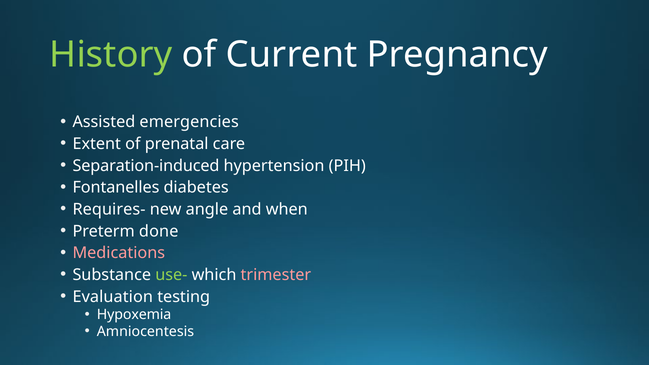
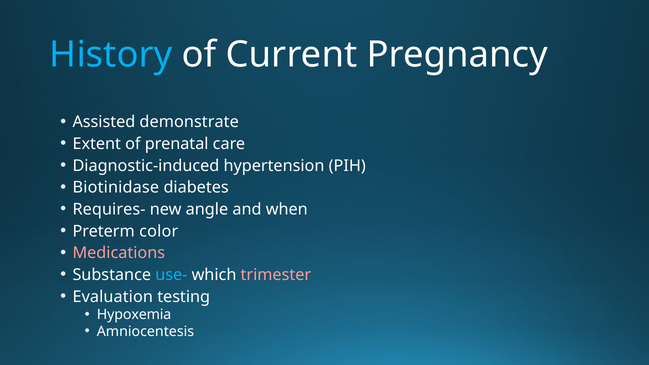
History colour: light green -> light blue
emergencies: emergencies -> demonstrate
Separation-induced: Separation-induced -> Diagnostic-induced
Fontanelles: Fontanelles -> Biotinidase
done: done -> color
use- colour: light green -> light blue
